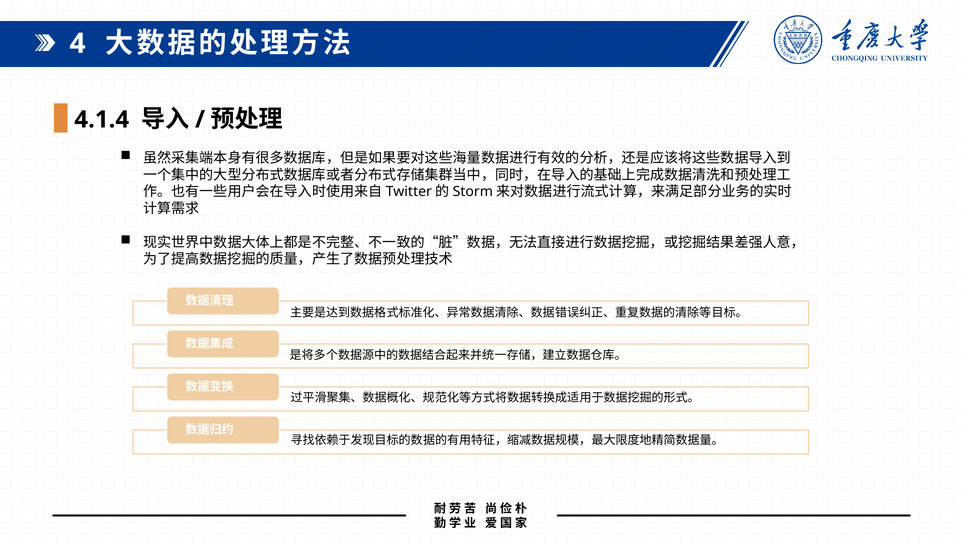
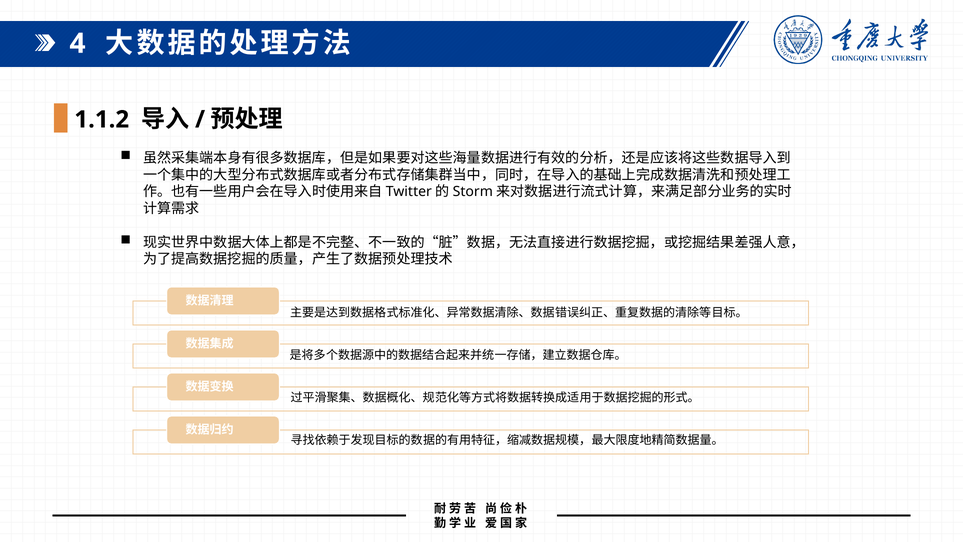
4.1.4: 4.1.4 -> 1.1.2
